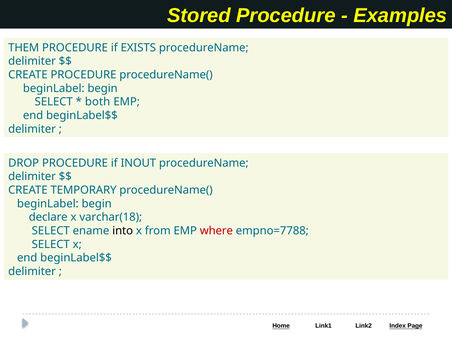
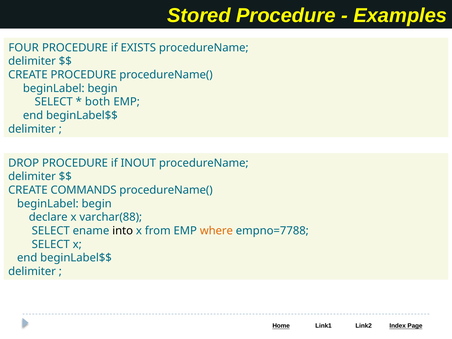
THEM: THEM -> FOUR
TEMPORARY: TEMPORARY -> COMMANDS
varchar(18: varchar(18 -> varchar(88
where colour: red -> orange
